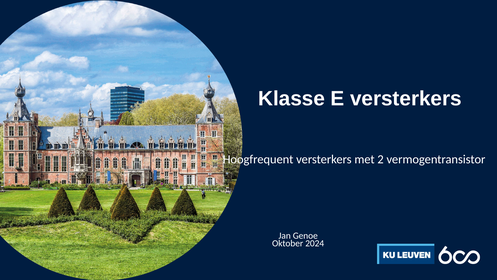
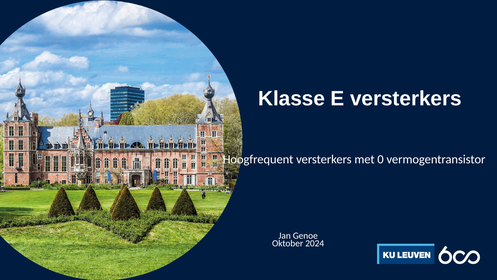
2: 2 -> 0
